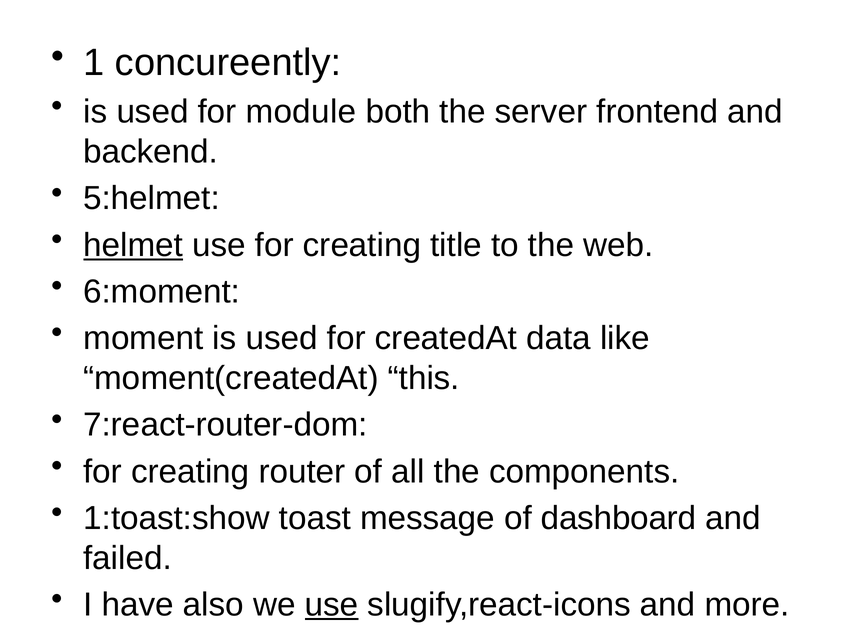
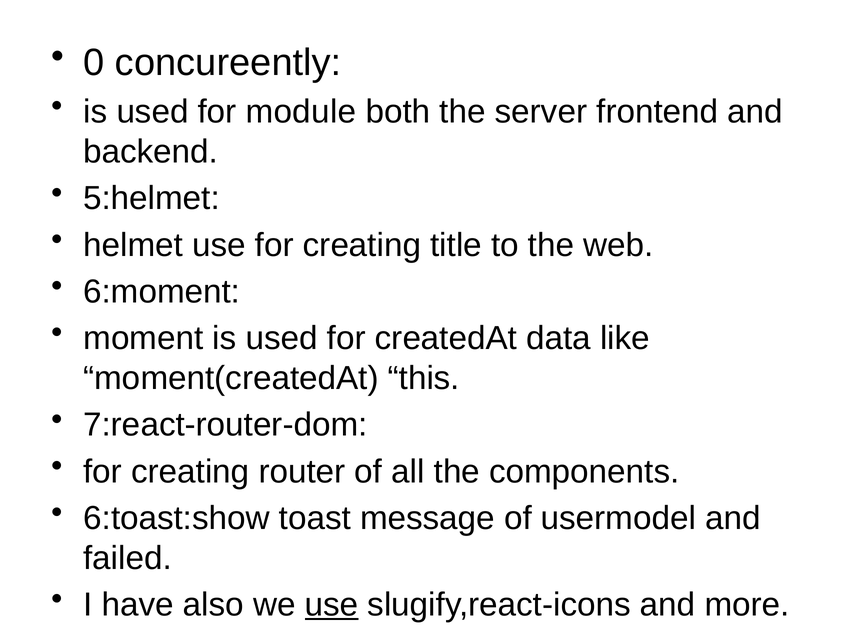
1: 1 -> 0
helmet underline: present -> none
1:toast:show: 1:toast:show -> 6:toast:show
dashboard: dashboard -> usermodel
